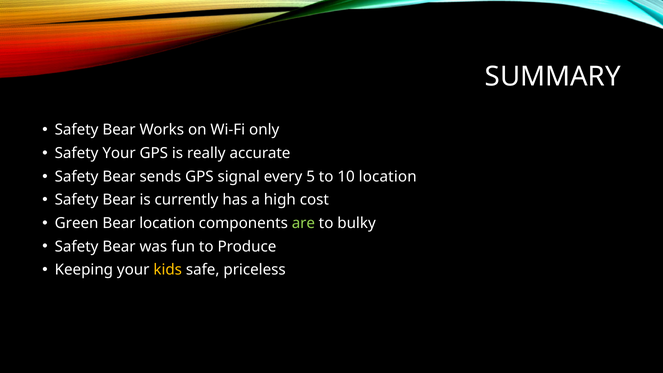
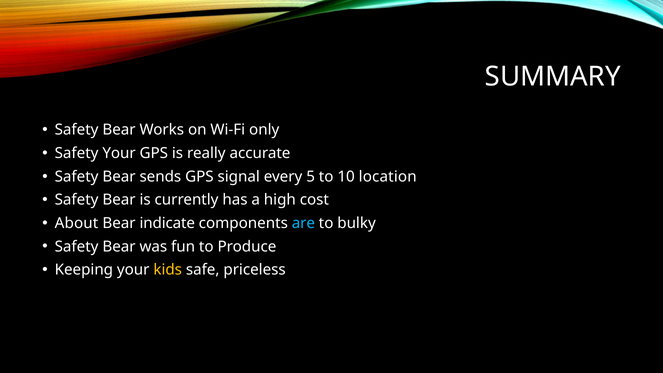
Green: Green -> About
Bear location: location -> indicate
are colour: light green -> light blue
